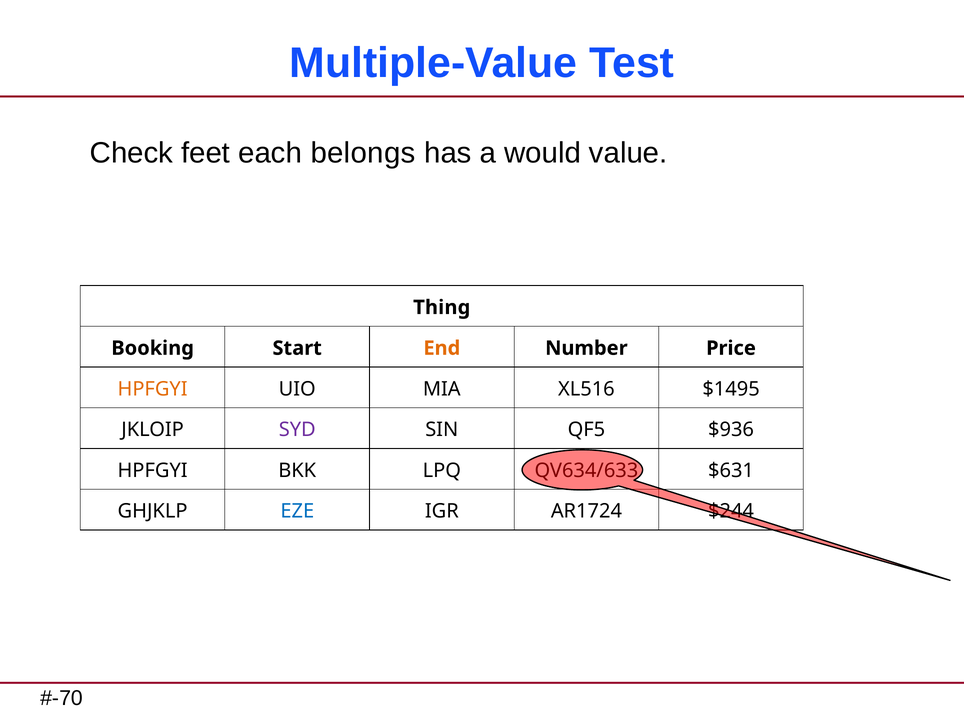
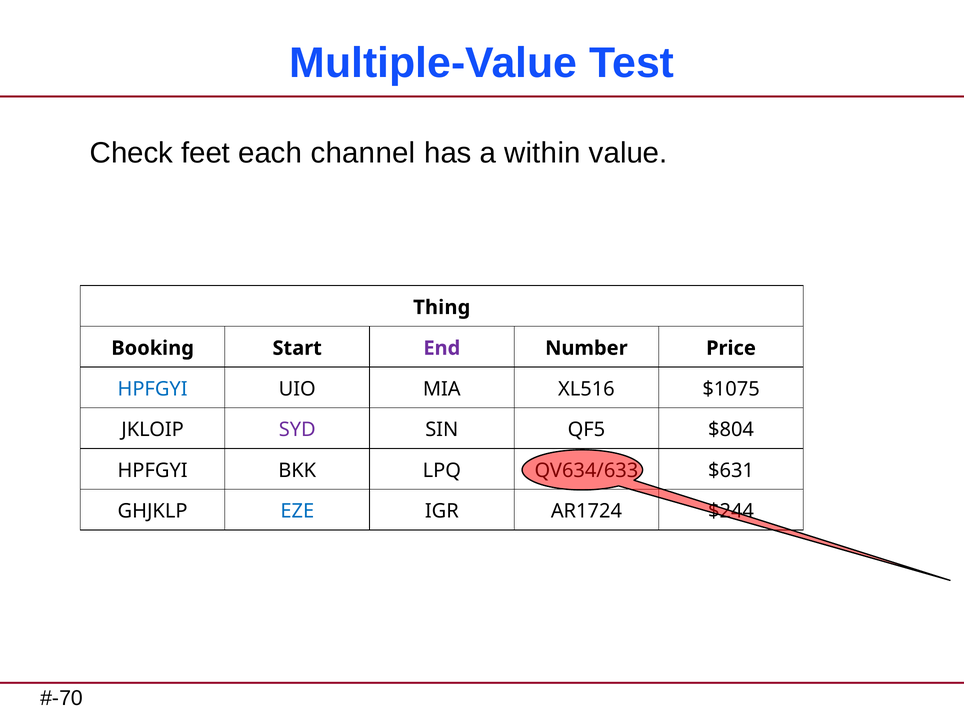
belongs: belongs -> channel
would: would -> within
End colour: orange -> purple
HPFGYI at (153, 389) colour: orange -> blue
$1495: $1495 -> $1075
$936: $936 -> $804
